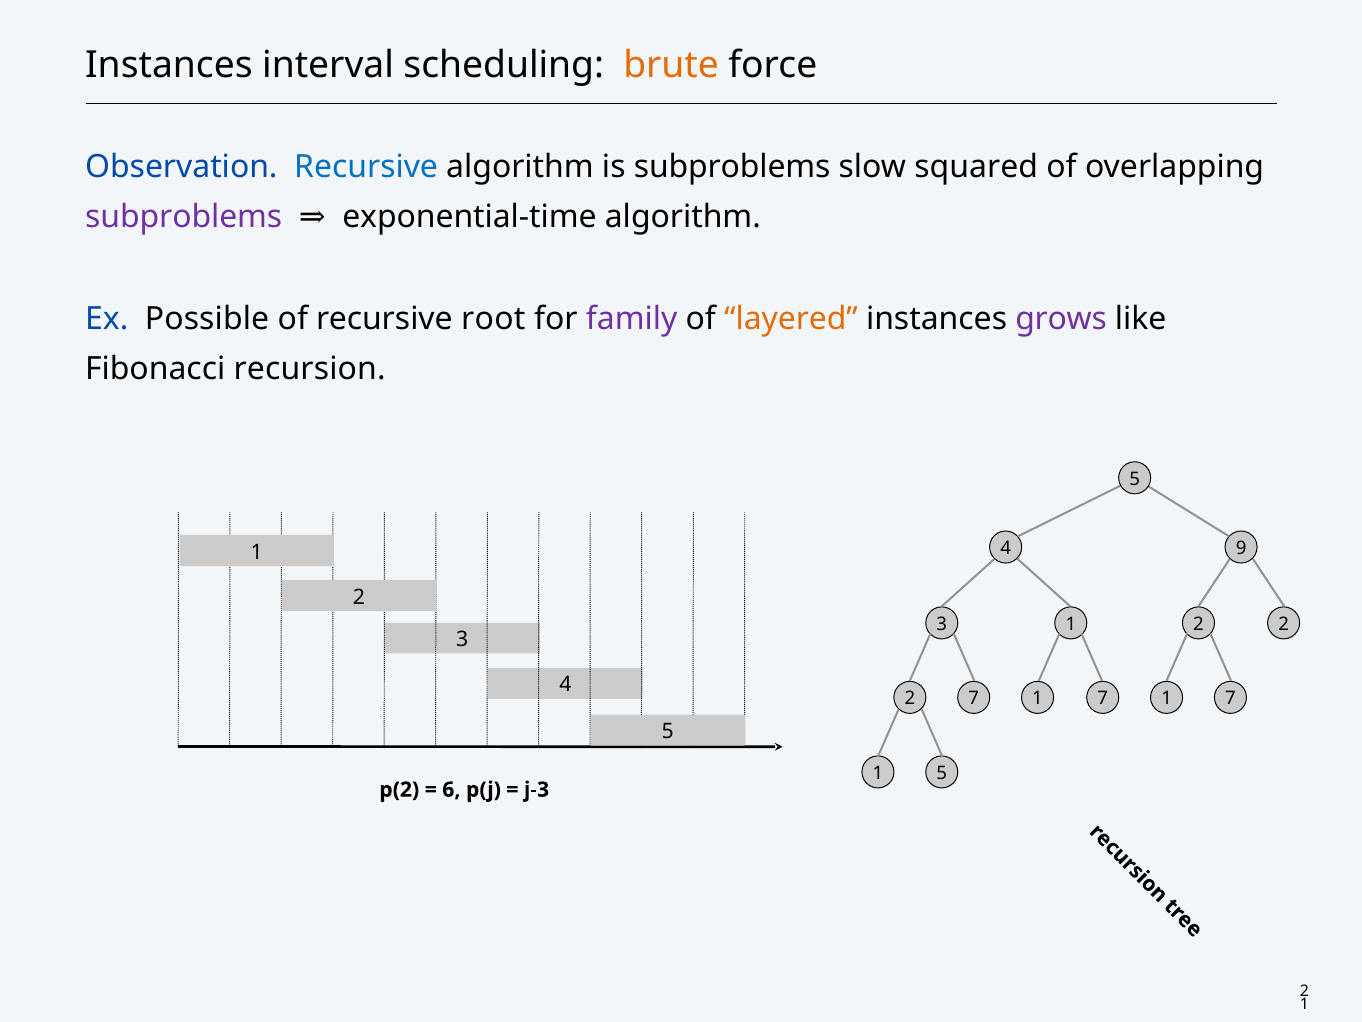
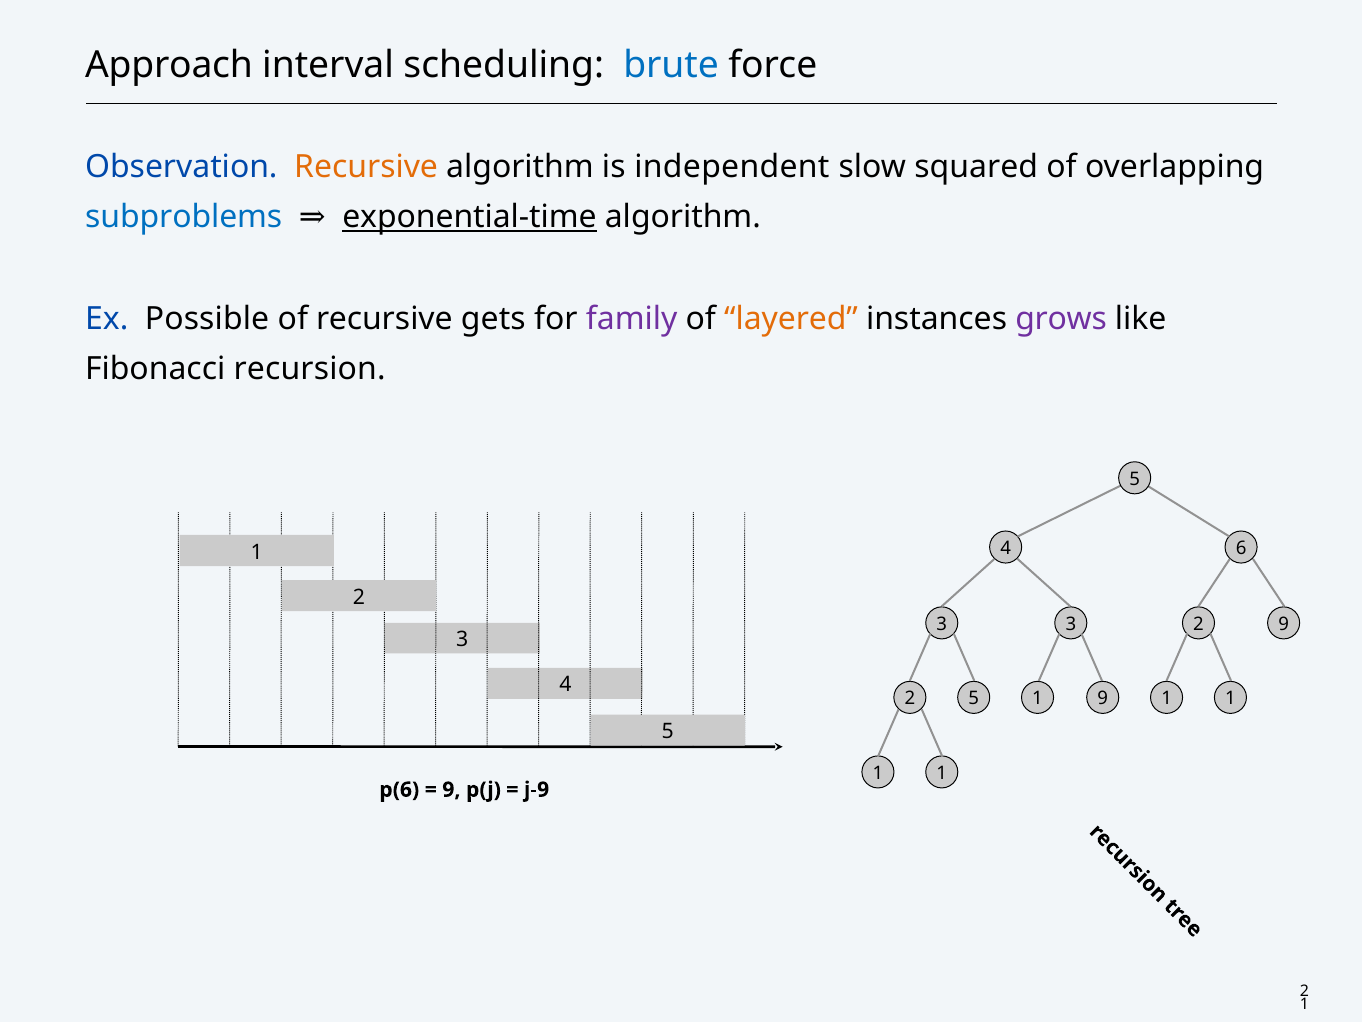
Instances at (169, 65): Instances -> Approach
brute colour: orange -> blue
Recursive at (366, 167) colour: blue -> orange
is subproblems: subproblems -> independent
subproblems at (184, 217) colour: purple -> blue
exponential-time underline: none -> present
root: root -> gets
9: 9 -> 6
3 1: 1 -> 3
2 at (1284, 624): 2 -> 9
2 7: 7 -> 5
7 at (1103, 698): 7 -> 9
7 at (1230, 698): 7 -> 1
5 at (942, 773): 5 -> 1
p(2: p(2 -> p(6
6 at (451, 789): 6 -> 9
j-3: j-3 -> j-9
